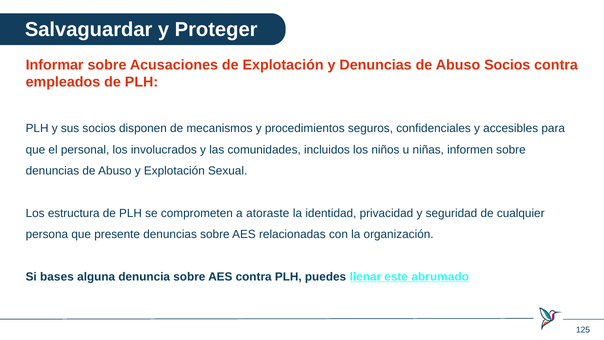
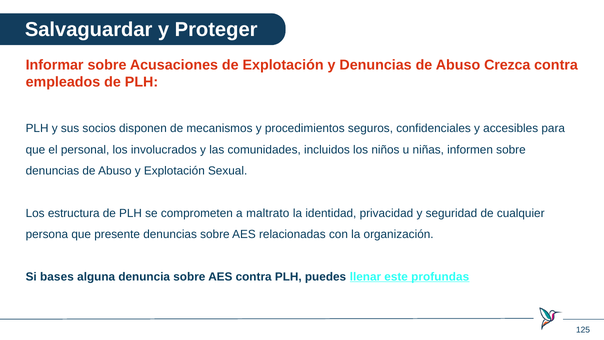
Abuso Socios: Socios -> Crezca
atoraste: atoraste -> maltrato
abrumado: abrumado -> profundas
